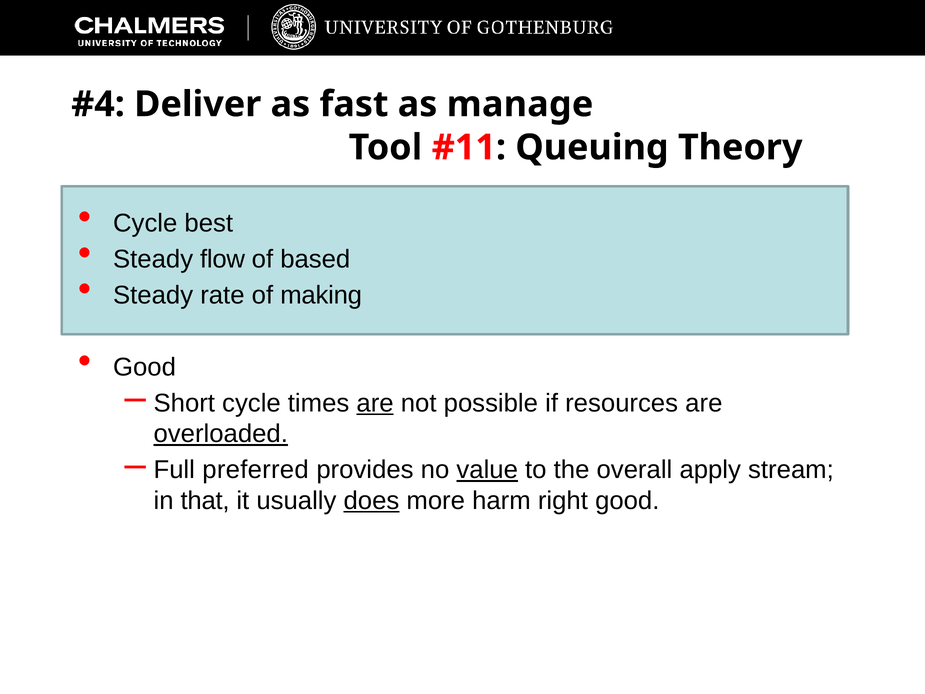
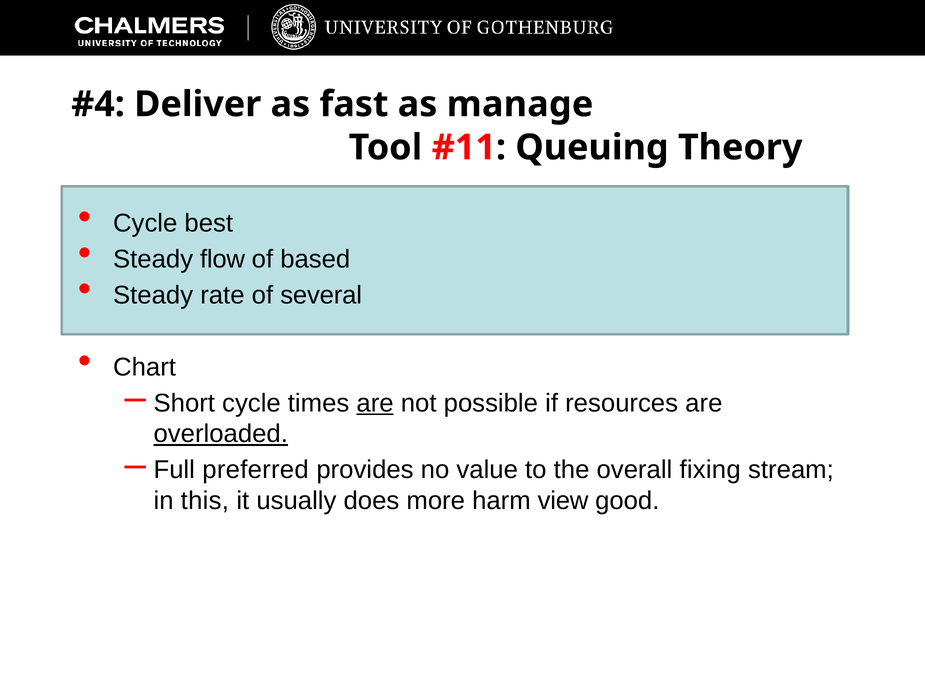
making: making -> several
Good at (145, 367): Good -> Chart
value underline: present -> none
apply: apply -> fixing
that: that -> this
does underline: present -> none
right: right -> view
